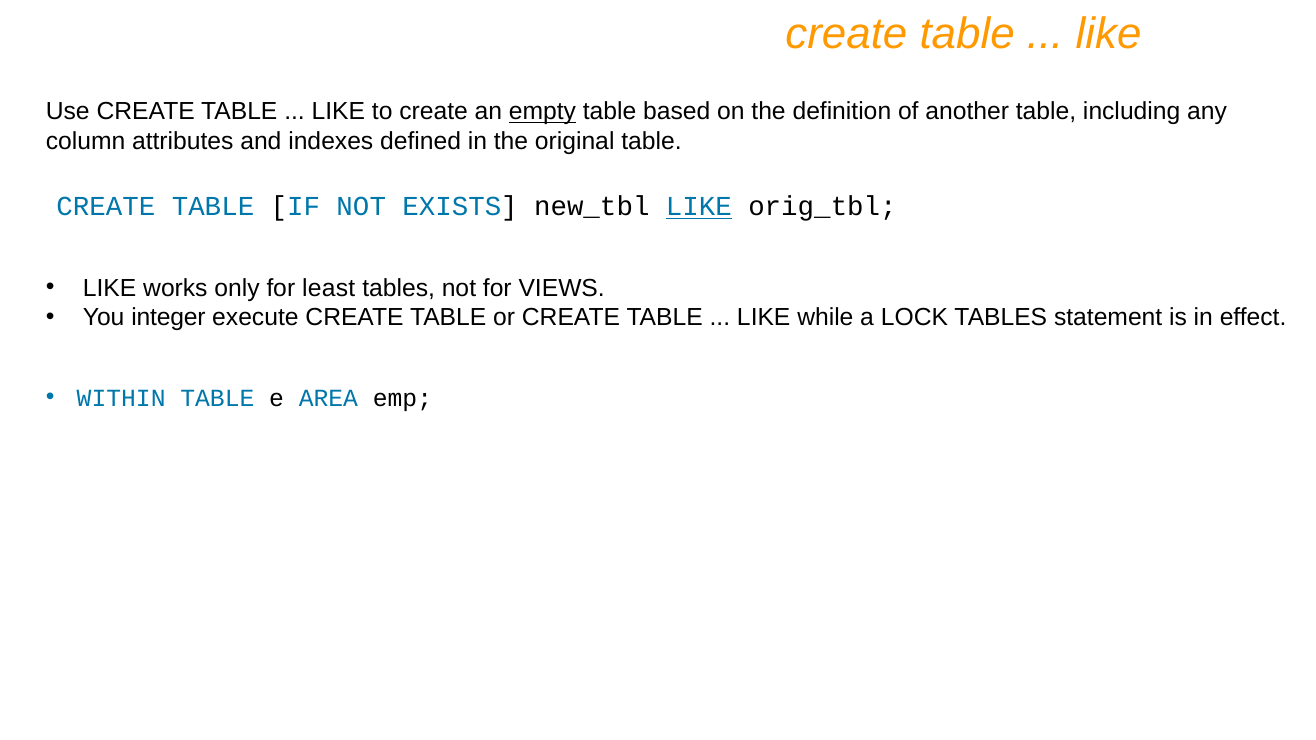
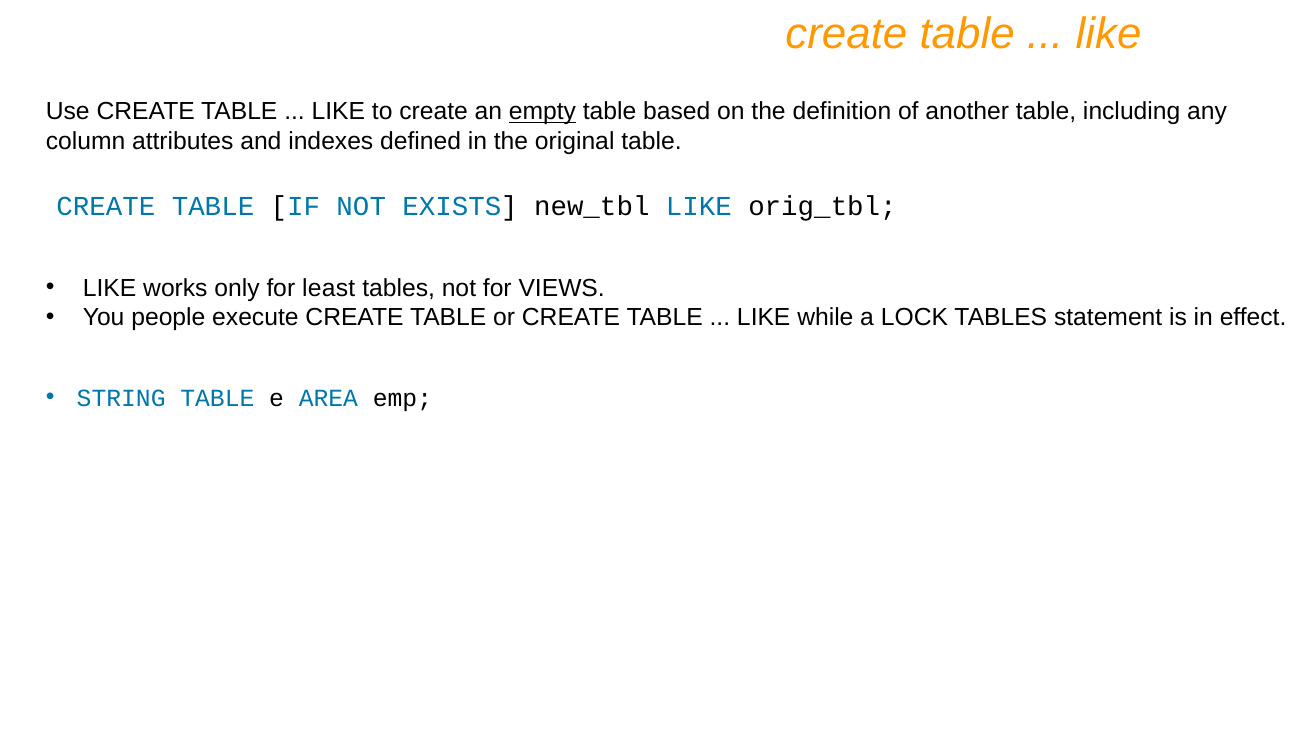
LIKE at (699, 207) underline: present -> none
integer: integer -> people
WITHIN: WITHIN -> STRING
